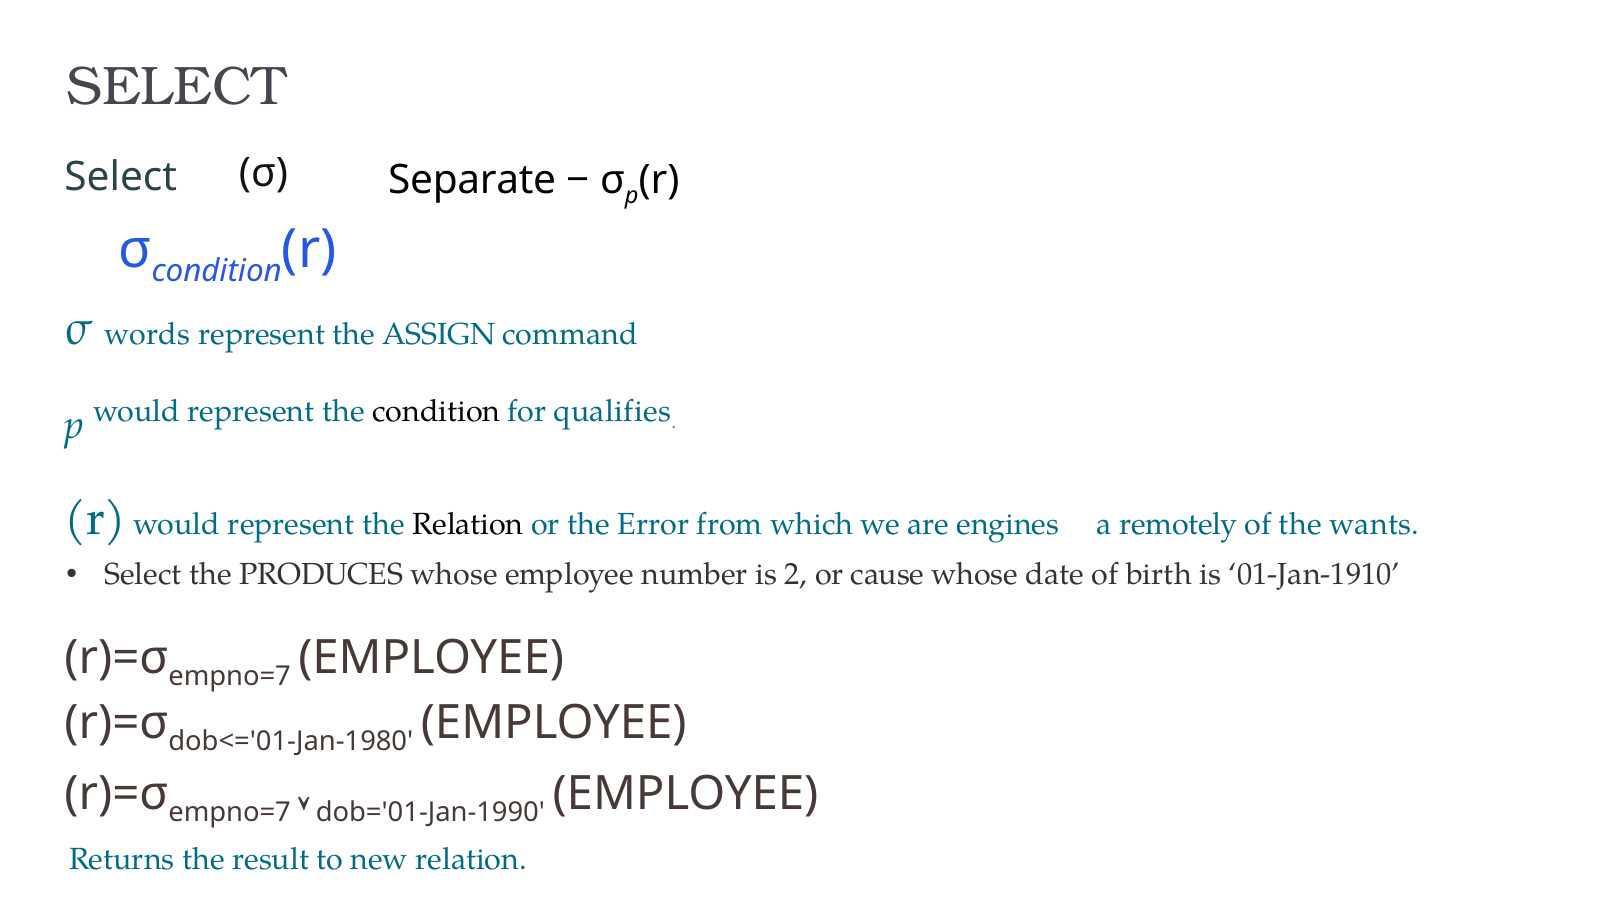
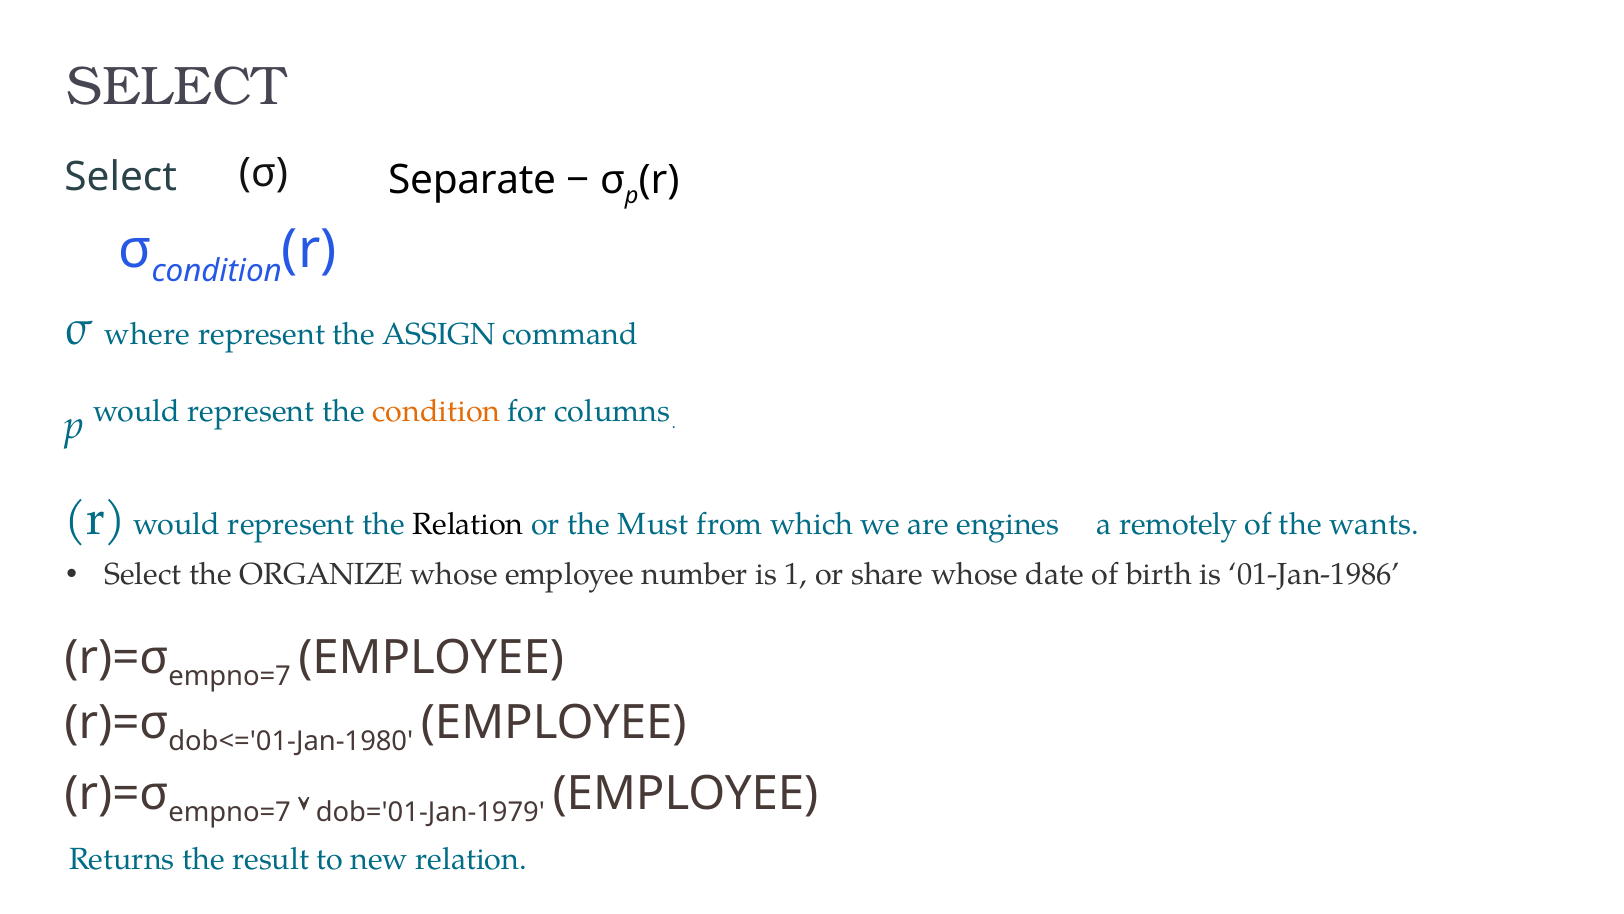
words: words -> where
condition at (436, 411) colour: black -> orange
qualifies: qualifies -> columns
Error: Error -> Must
PRODUCES: PRODUCES -> ORGANIZE
2: 2 -> 1
cause: cause -> share
01-Jan-1910: 01-Jan-1910 -> 01-Jan-1986
dob='01-Jan-1990: dob='01-Jan-1990 -> dob='01-Jan-1979
